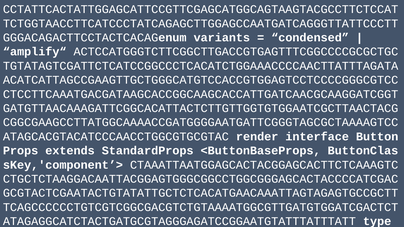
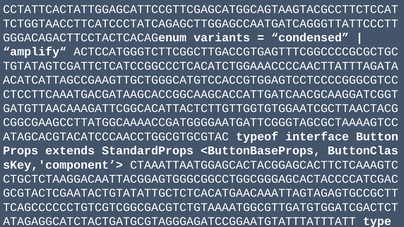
render: render -> typeof
